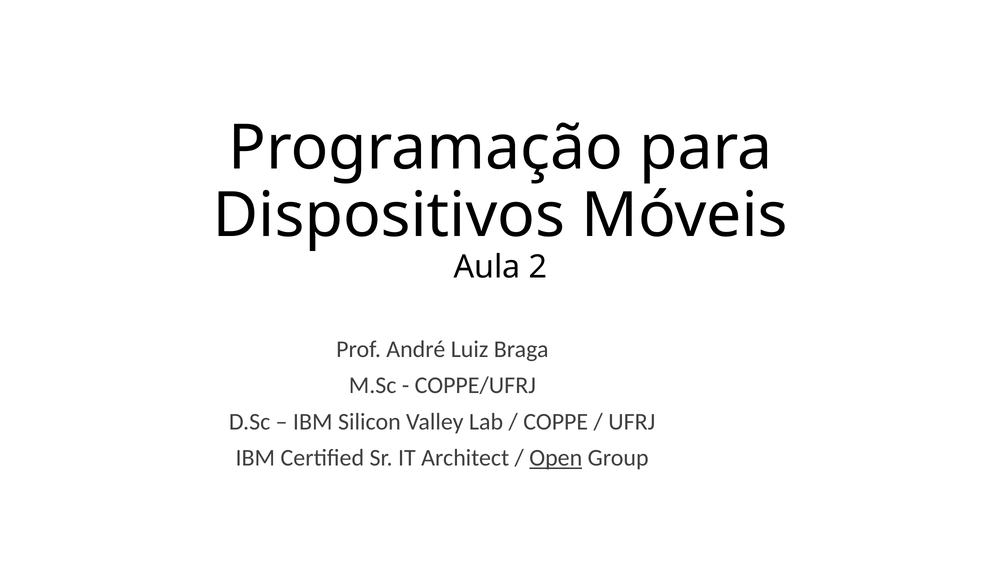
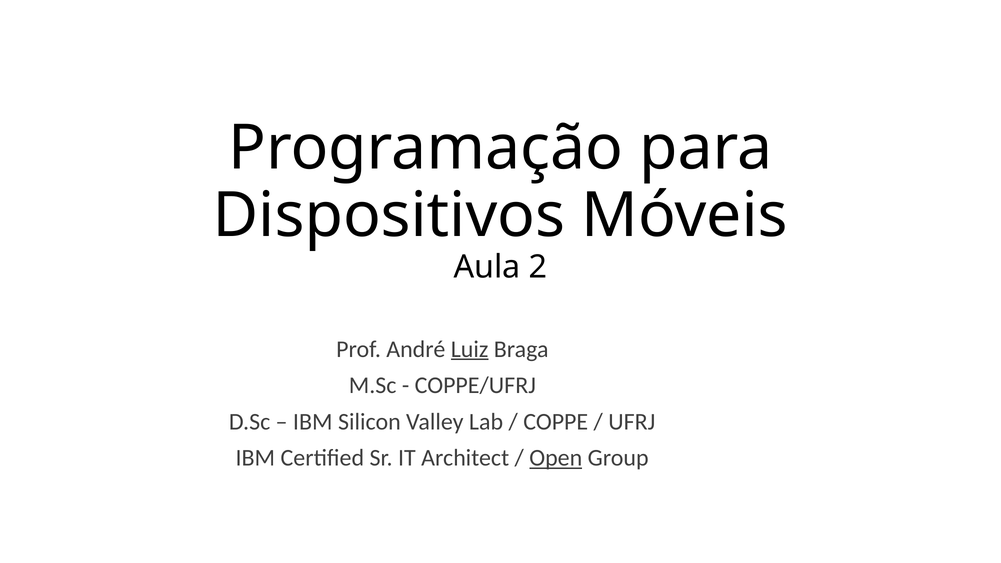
Luiz underline: none -> present
